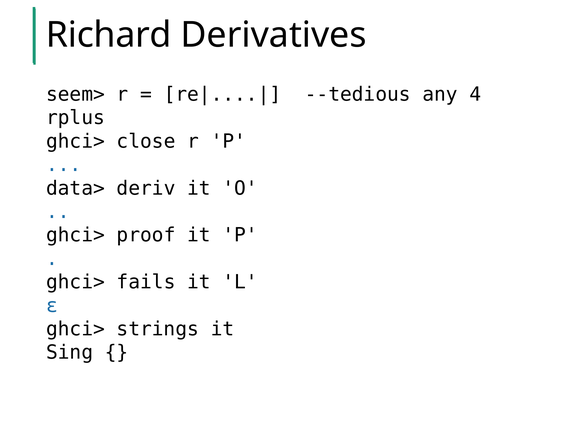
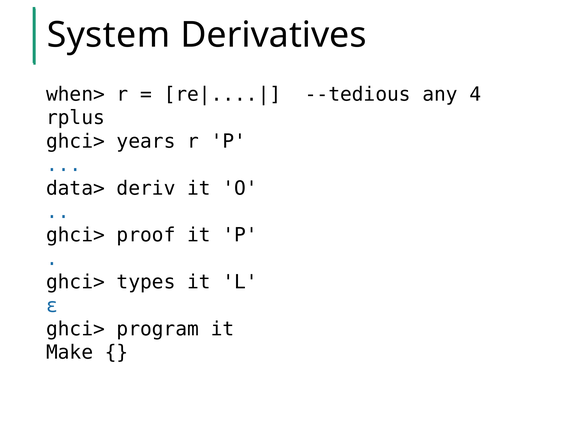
Richard: Richard -> System
seem>: seem> -> when>
close: close -> years
fails: fails -> types
strings: strings -> program
Sing: Sing -> Make
